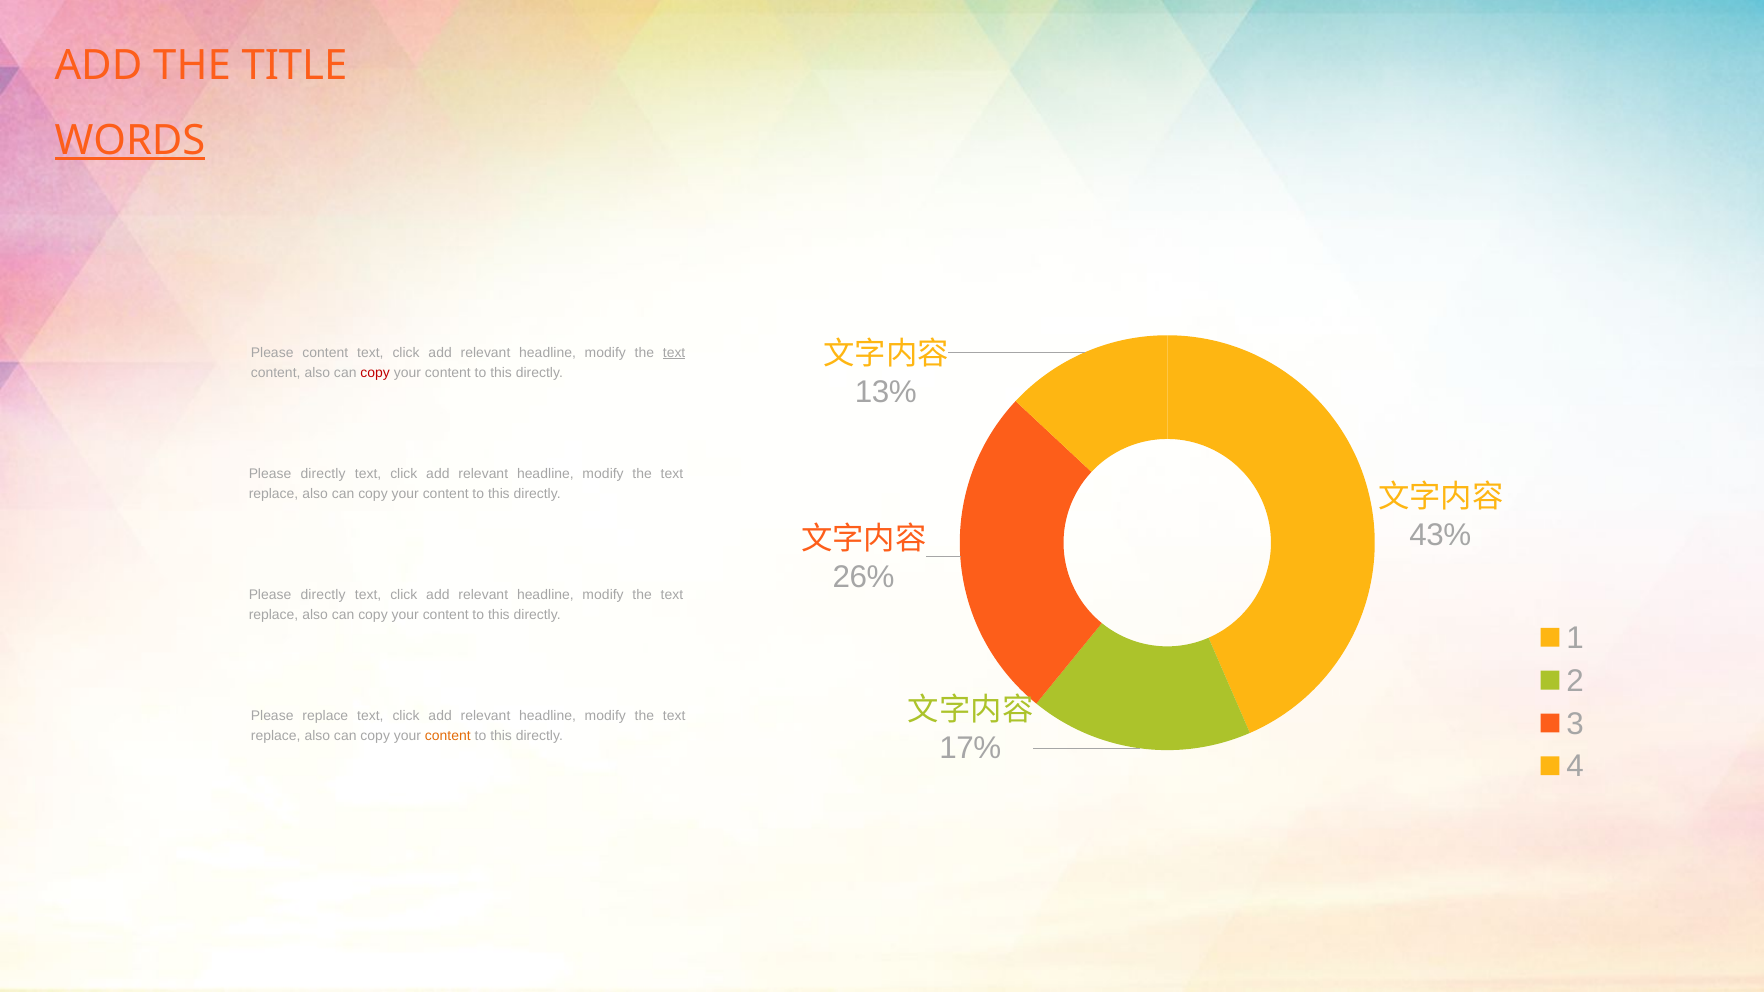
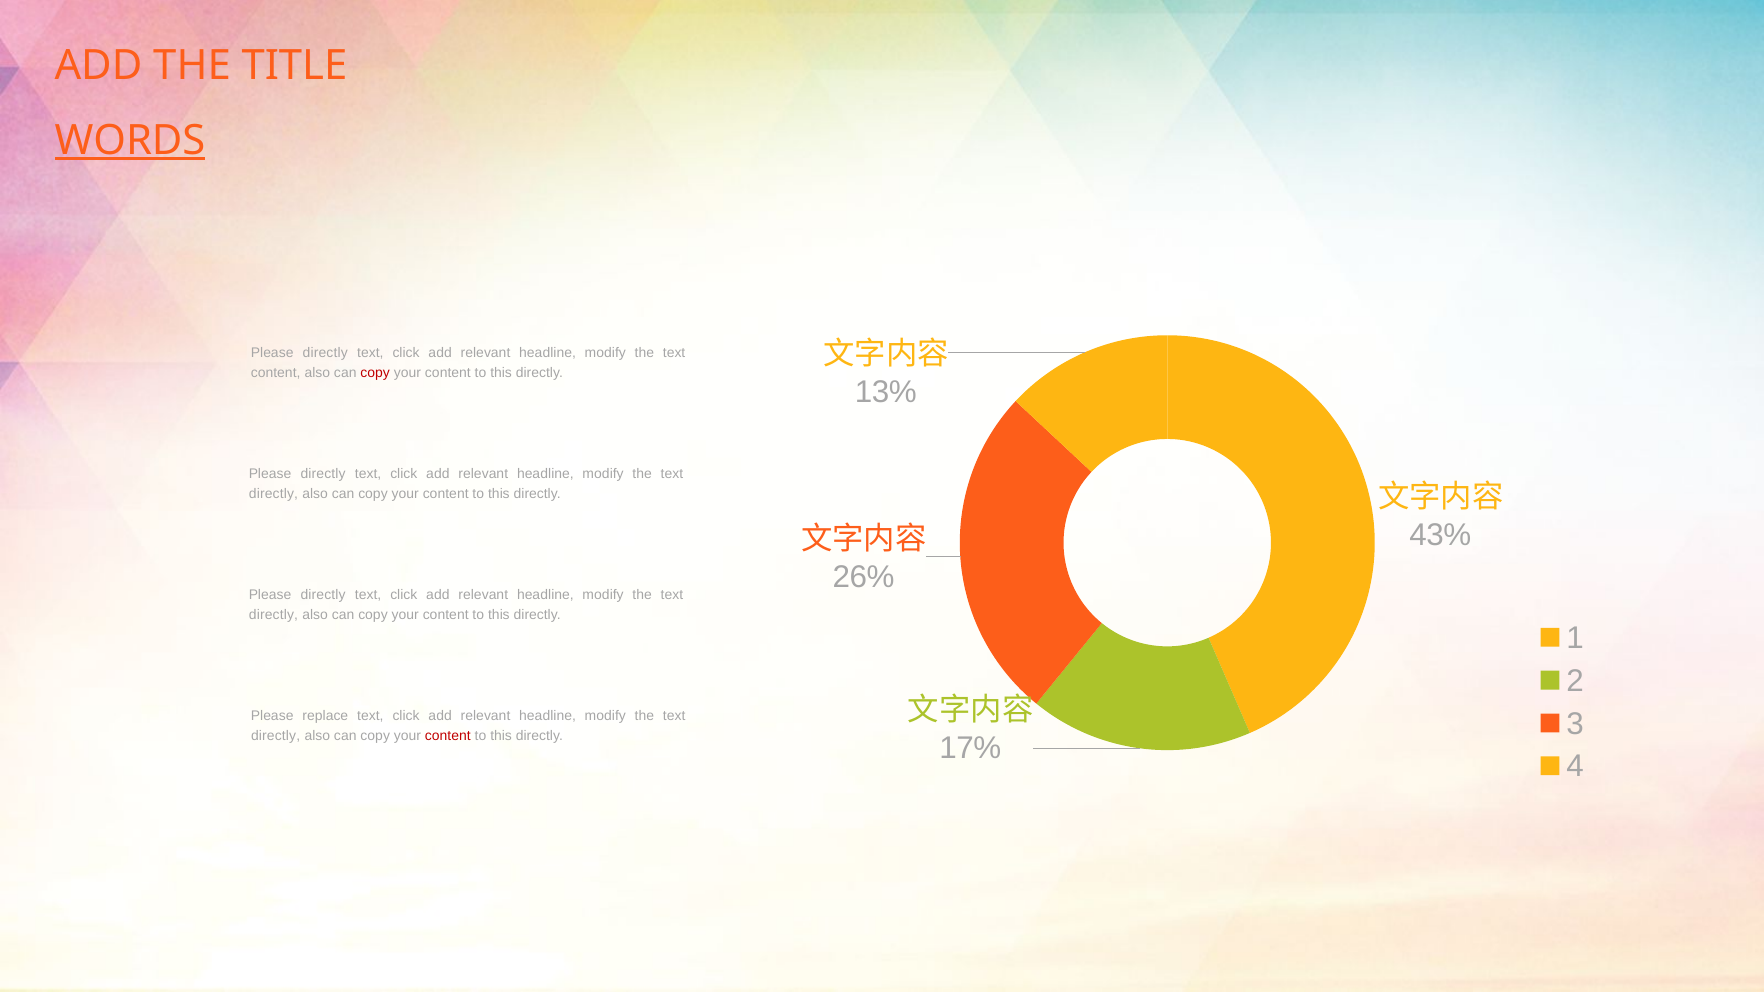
content at (325, 353): content -> directly
text at (674, 353) underline: present -> none
replace at (274, 494): replace -> directly
replace at (274, 615): replace -> directly
replace at (276, 736): replace -> directly
content at (448, 736) colour: orange -> red
